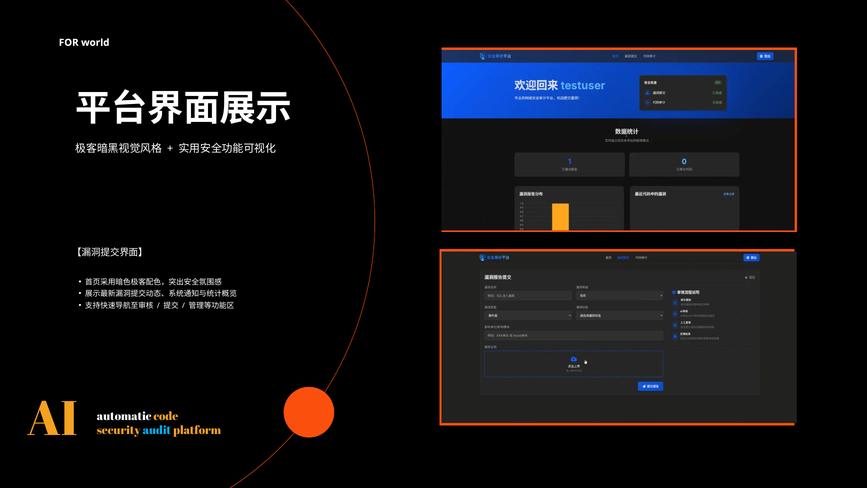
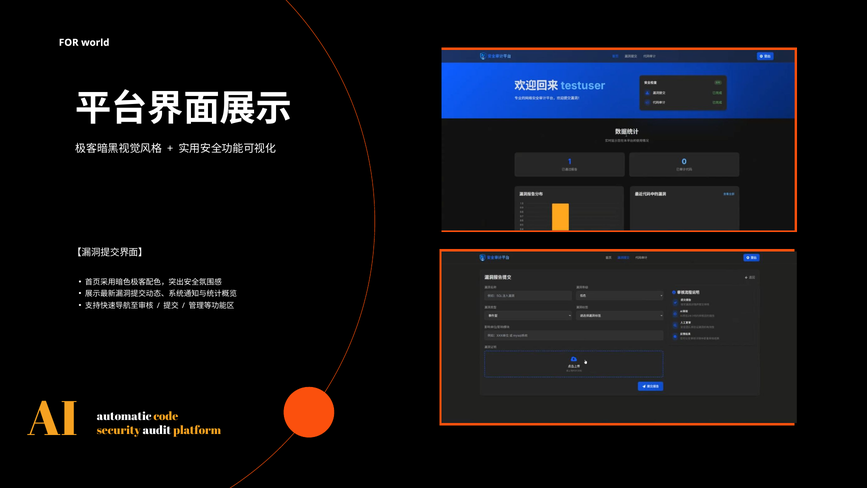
audit colour: light blue -> white
